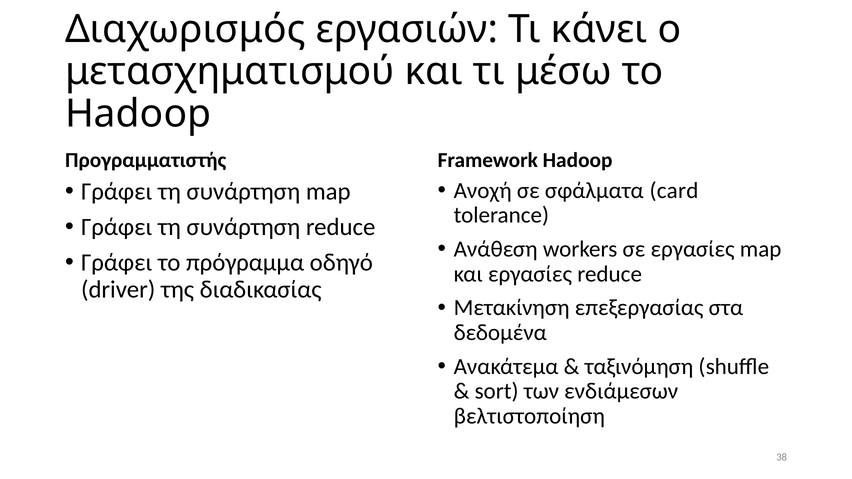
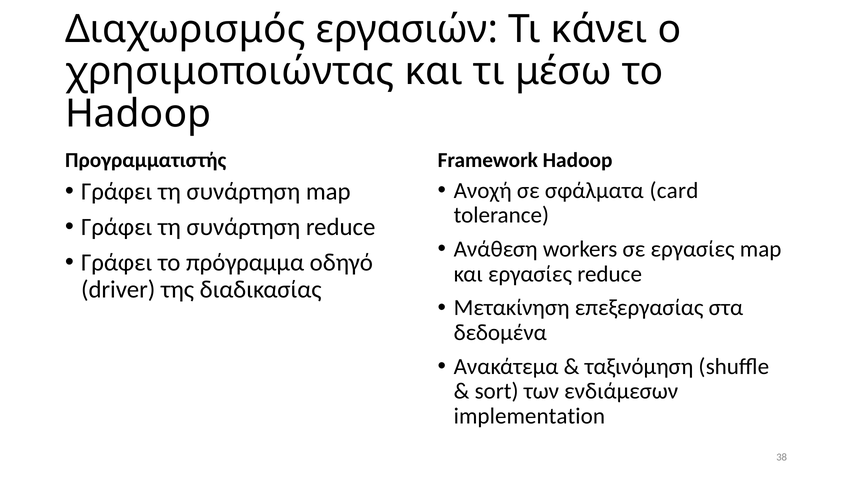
μετασχηματισμού: μετασχηματισμού -> χρησιμοποιώντας
βελτιστοποίηση: βελτιστοποίηση -> implementation
